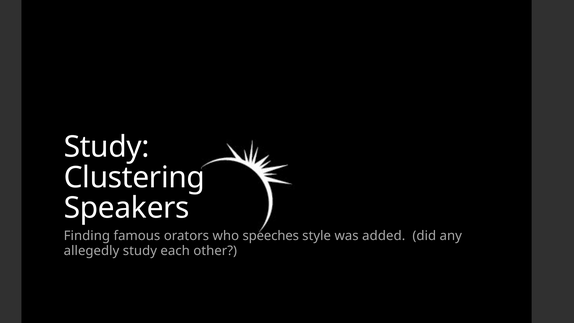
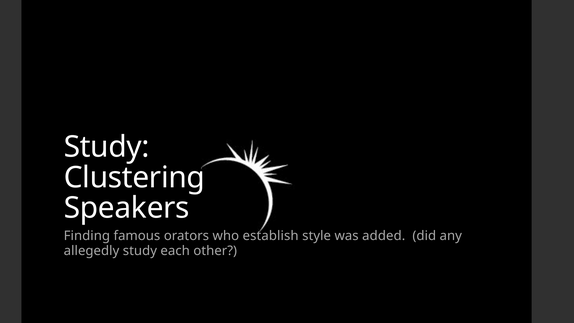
speeches: speeches -> establish
